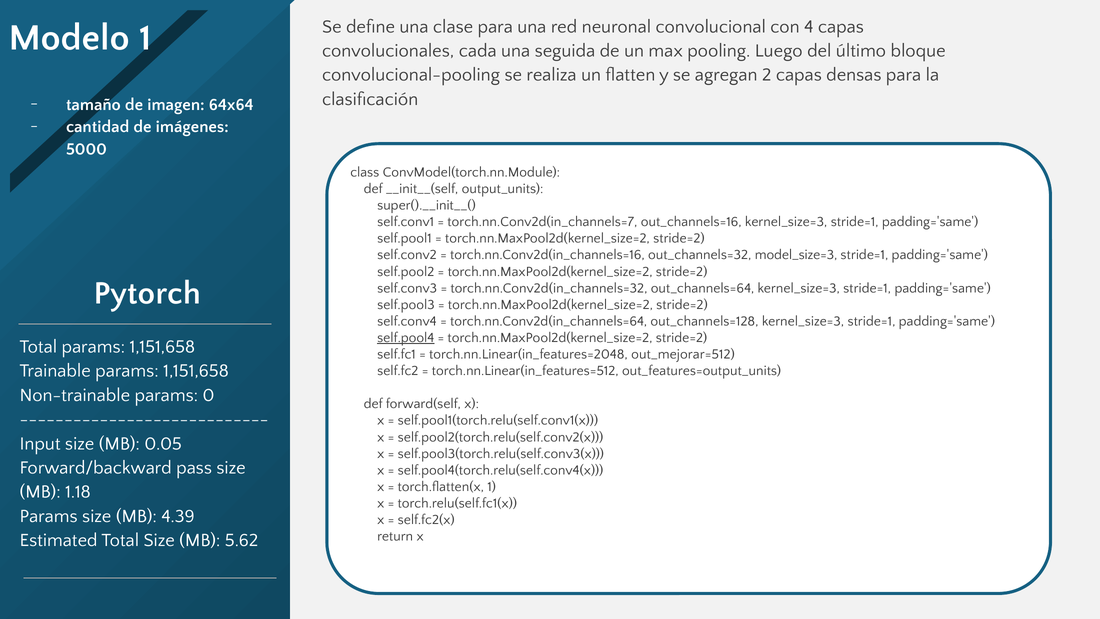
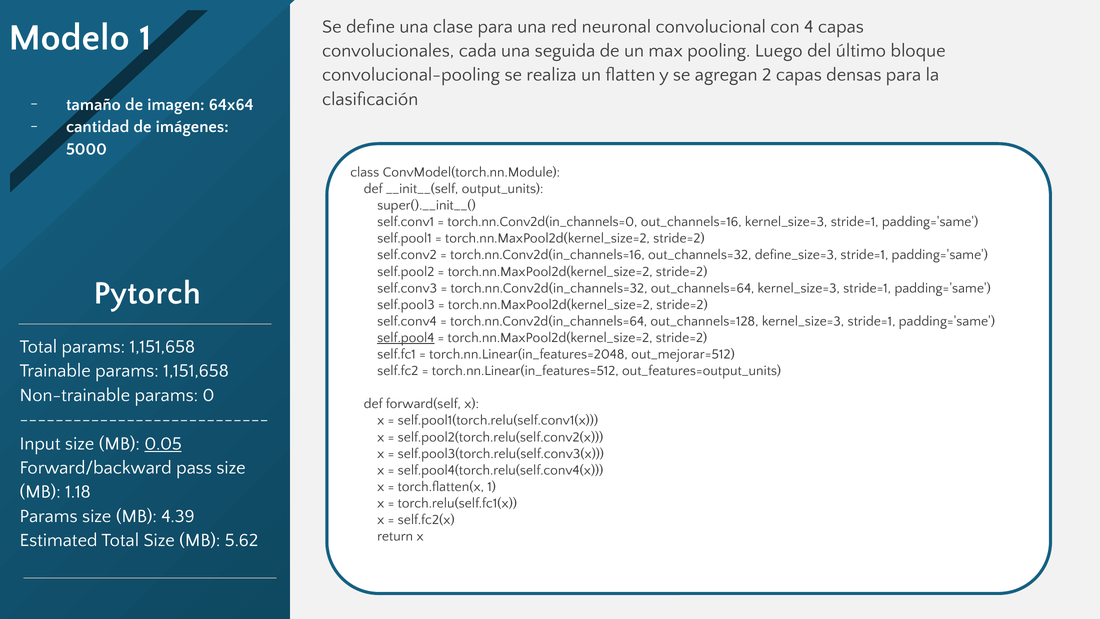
torch.nn.Conv2d(in_channels=7: torch.nn.Conv2d(in_channels=7 -> torch.nn.Conv2d(in_channels=0
model_size=3: model_size=3 -> define_size=3
0.05 underline: none -> present
